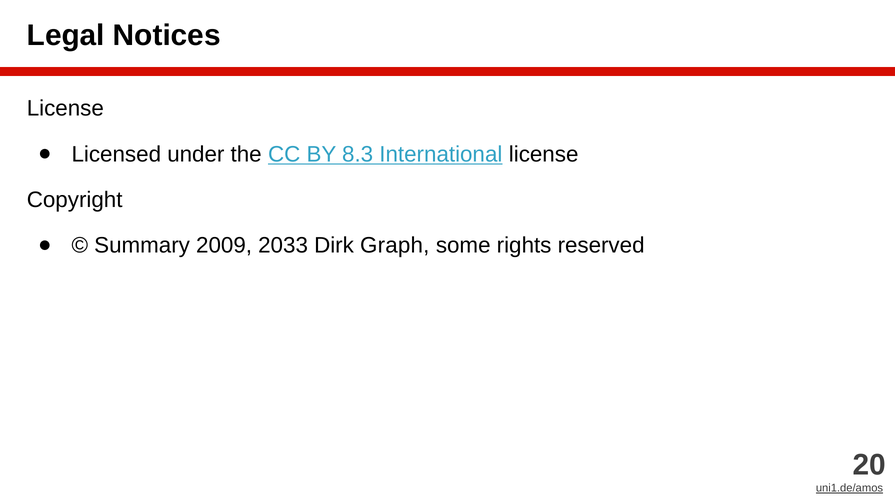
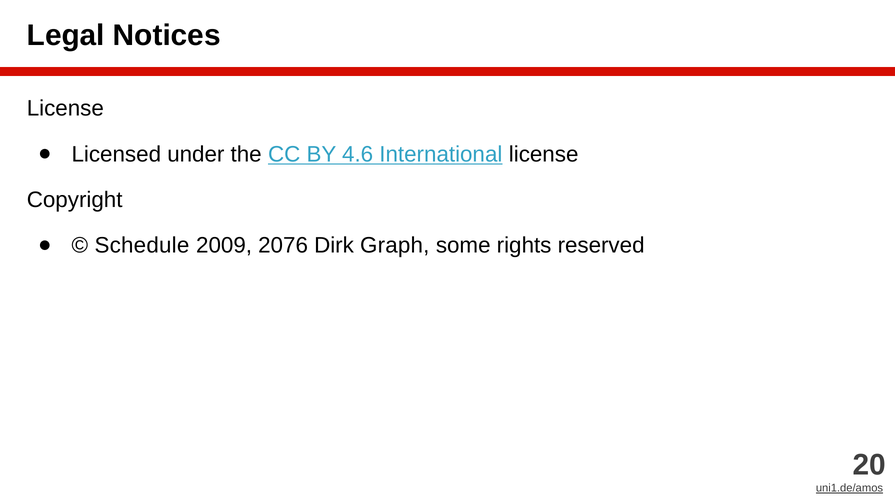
8.3: 8.3 -> 4.6
Summary: Summary -> Schedule
2033: 2033 -> 2076
